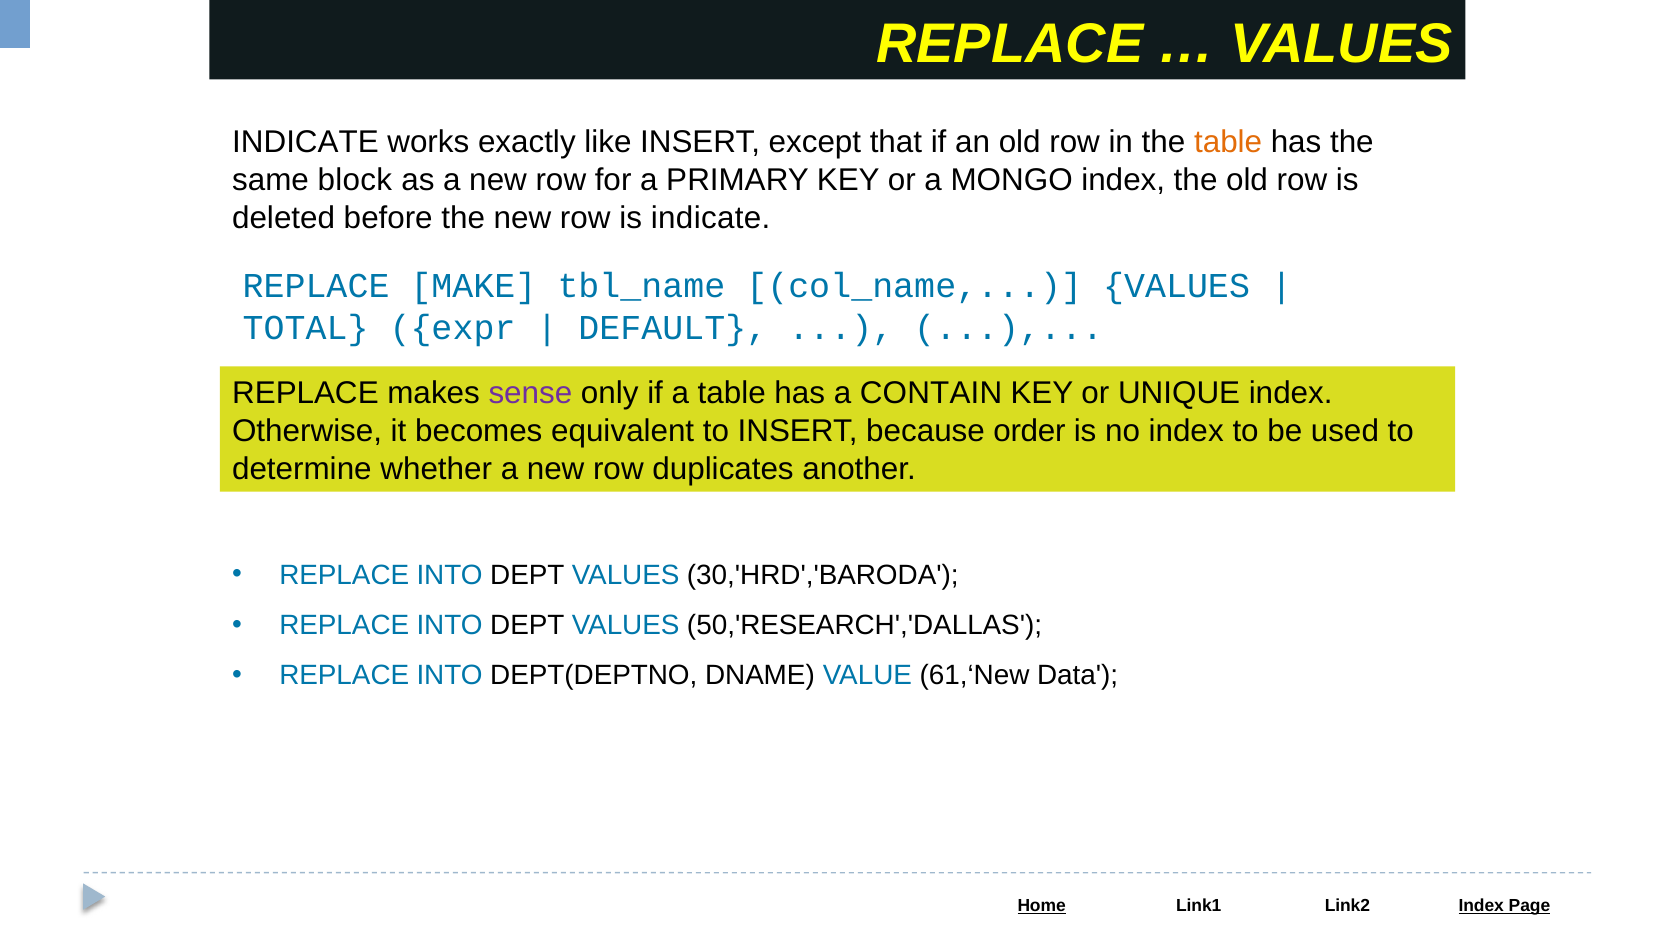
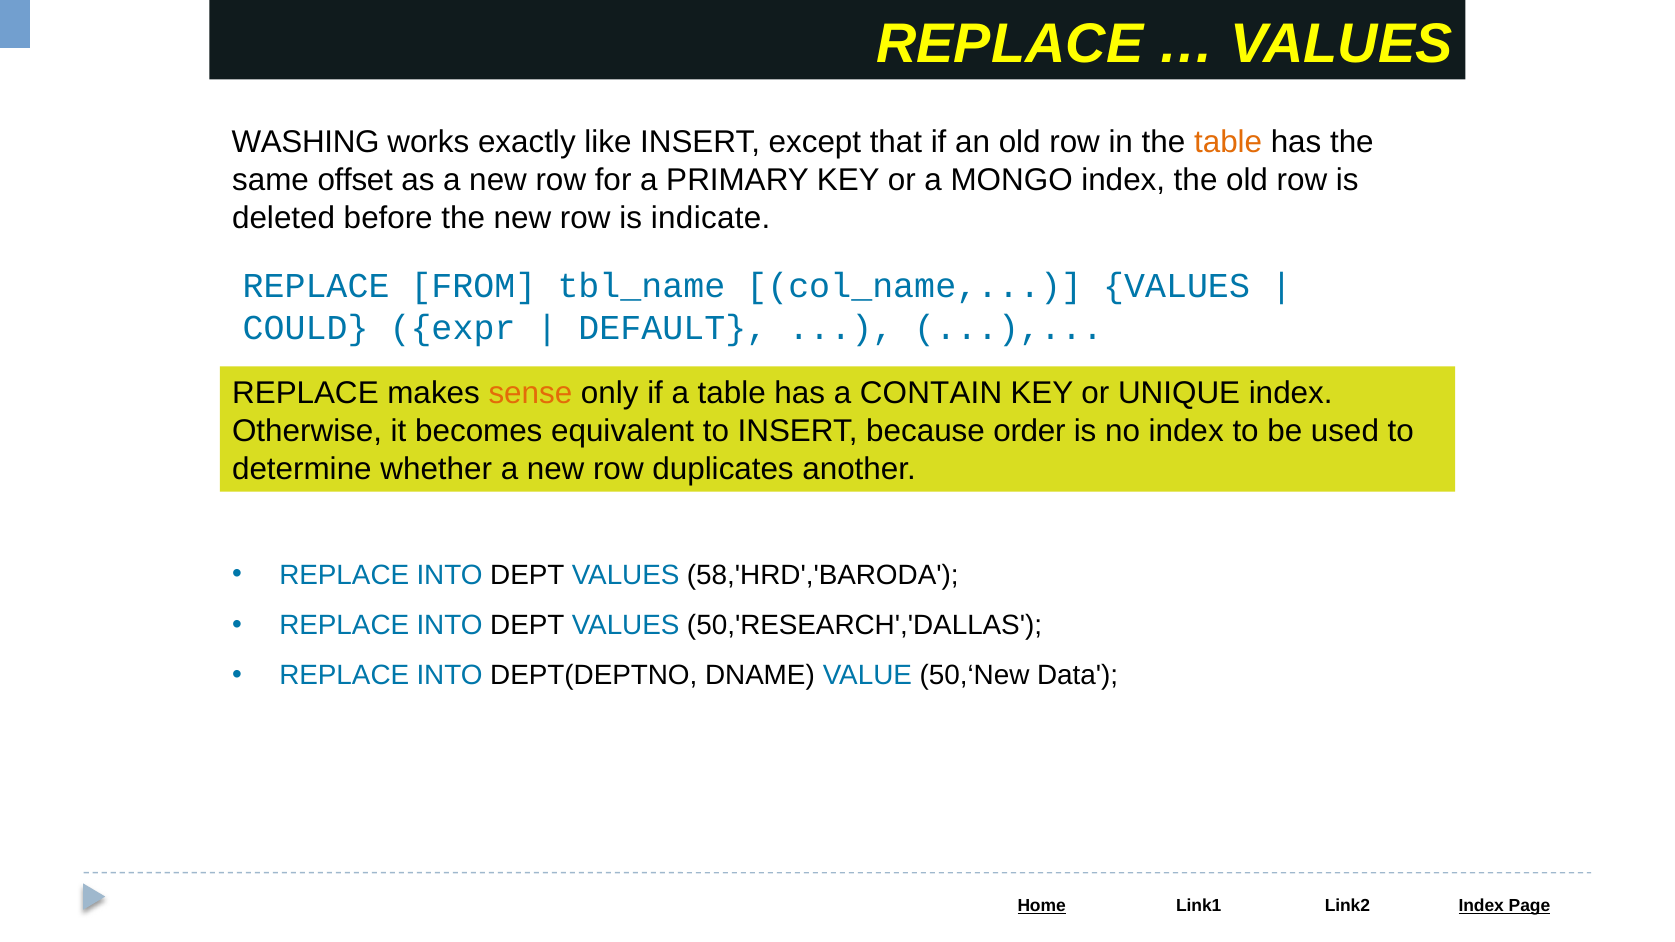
INDICATE at (305, 142): INDICATE -> WASHING
block: block -> offset
MAKE: MAKE -> FROM
TOTAL: TOTAL -> COULD
sense colour: purple -> orange
30,'HRD','BARODA: 30,'HRD','BARODA -> 58,'HRD','BARODA
61,‘New: 61,‘New -> 50,‘New
